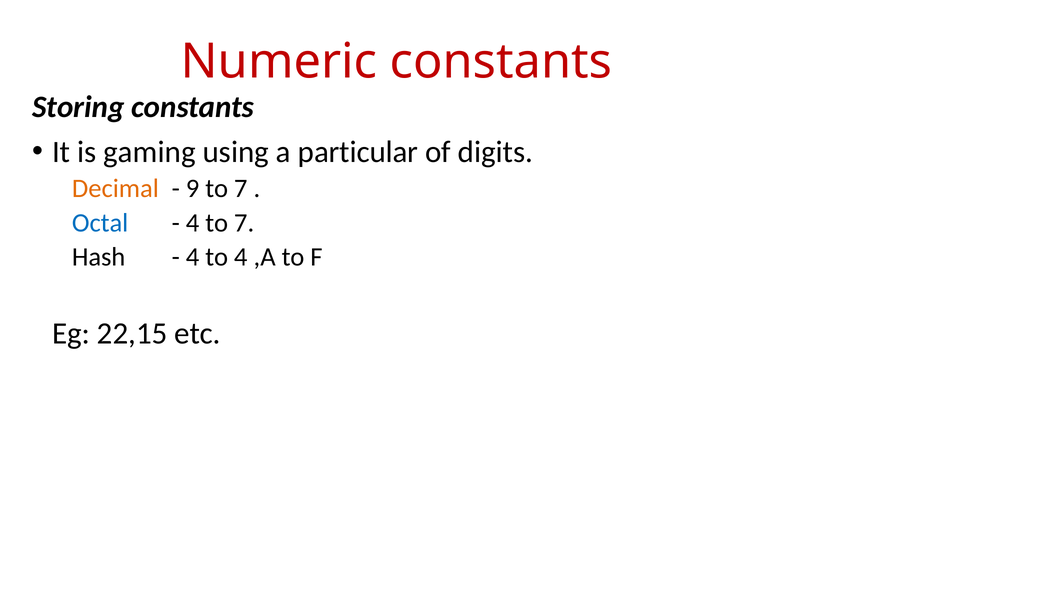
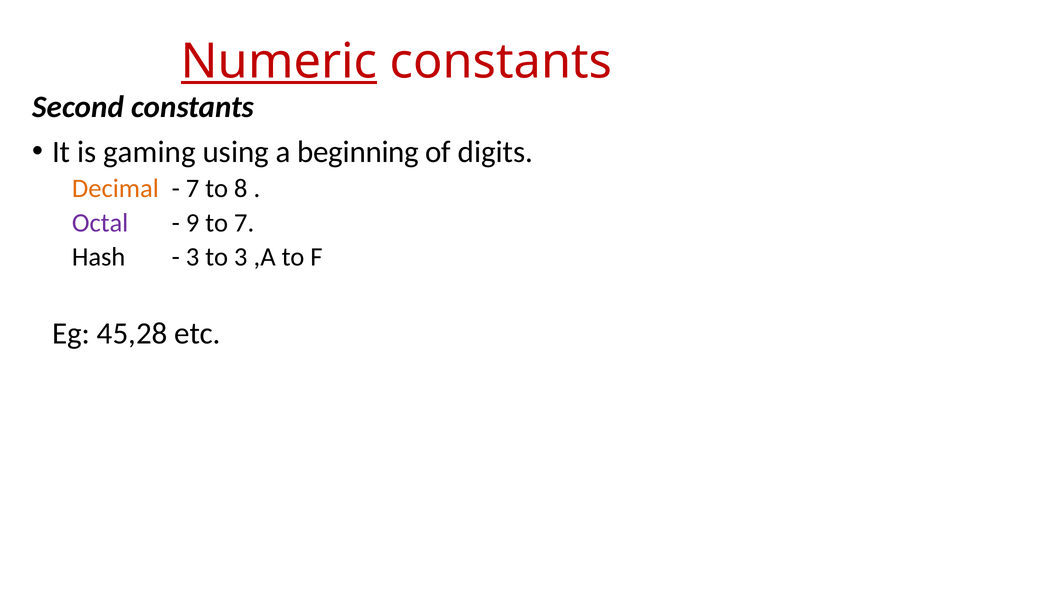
Numeric underline: none -> present
Storing: Storing -> Second
particular: particular -> beginning
9 at (193, 188): 9 -> 7
7 at (241, 188): 7 -> 8
Octal colour: blue -> purple
4 at (193, 223): 4 -> 9
4 at (193, 257): 4 -> 3
to 4: 4 -> 3
22,15: 22,15 -> 45,28
